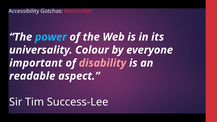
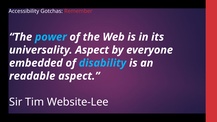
universality Colour: Colour -> Aspect
important: important -> embedded
disability colour: pink -> light blue
Success-Lee: Success-Lee -> Website-Lee
